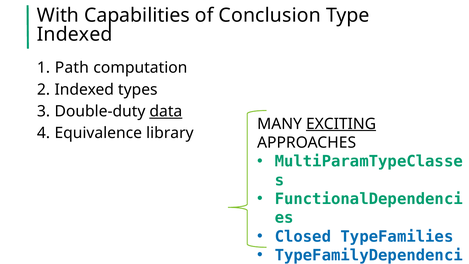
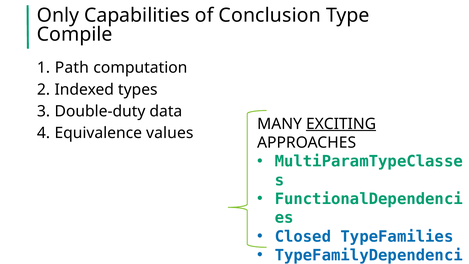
With: With -> Only
Indexed at (75, 34): Indexed -> Compile
data underline: present -> none
library: library -> values
